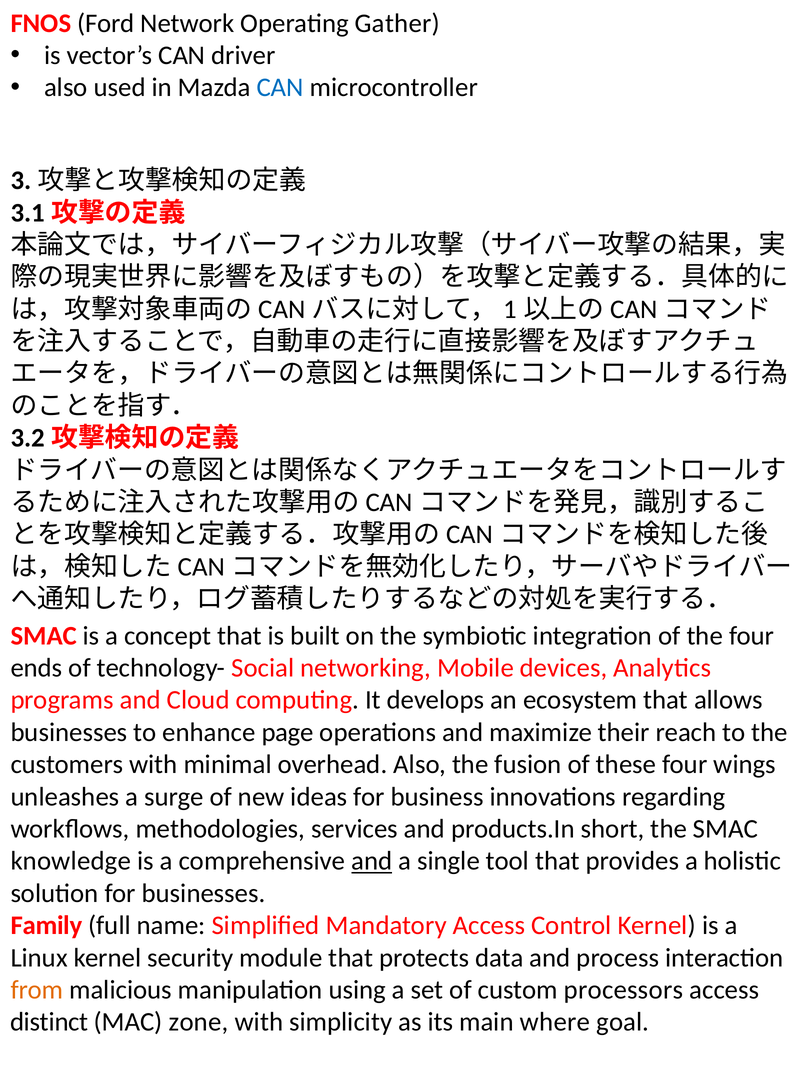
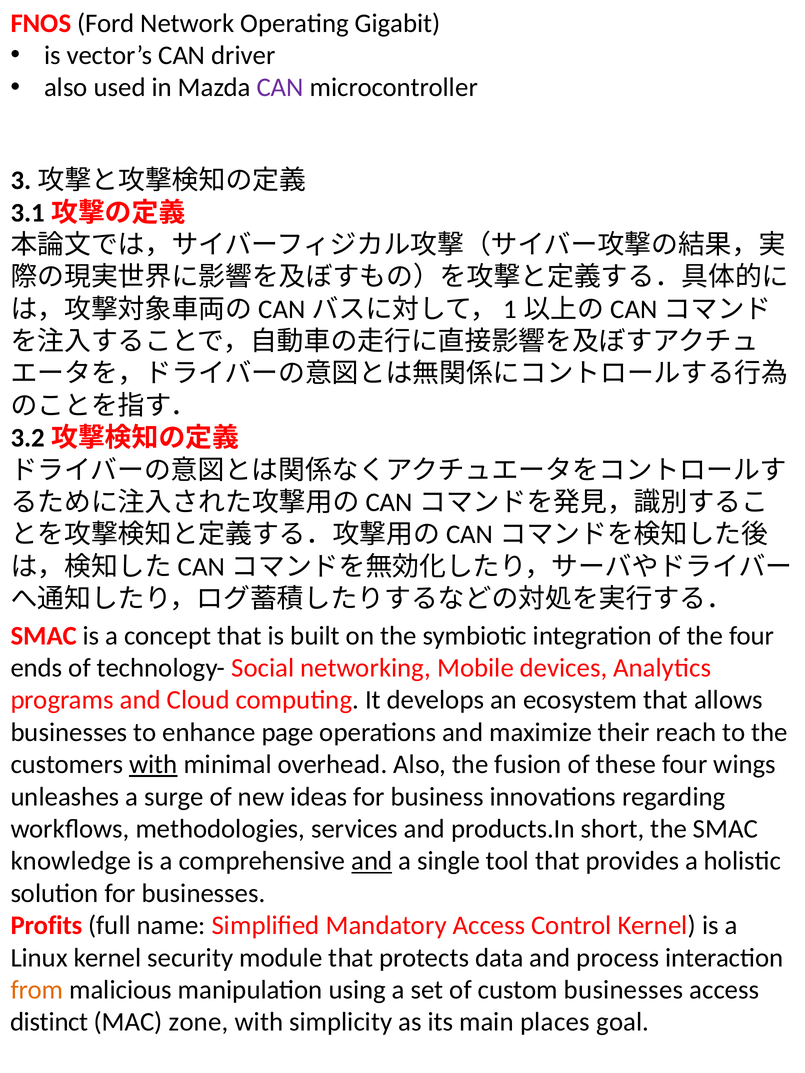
Gather: Gather -> Gigabit
CAN at (280, 88) colour: blue -> purple
with at (153, 765) underline: none -> present
Family: Family -> Profits
custom processors: processors -> businesses
where: where -> places
